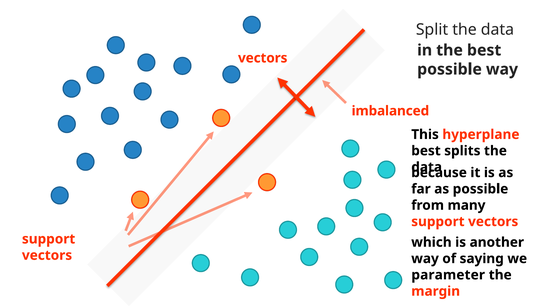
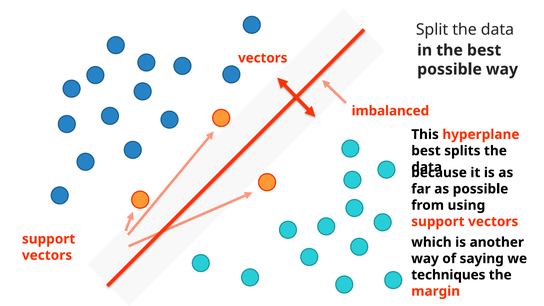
many: many -> using
parameter: parameter -> techniques
